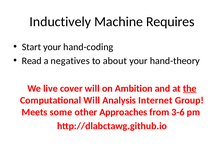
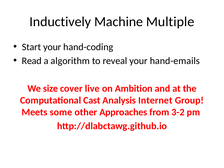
Requires: Requires -> Multiple
negatives: negatives -> algorithm
about: about -> reveal
hand-theory: hand-theory -> hand-emails
live: live -> size
cover will: will -> live
the underline: present -> none
Computational Will: Will -> Cast
3-6: 3-6 -> 3-2
